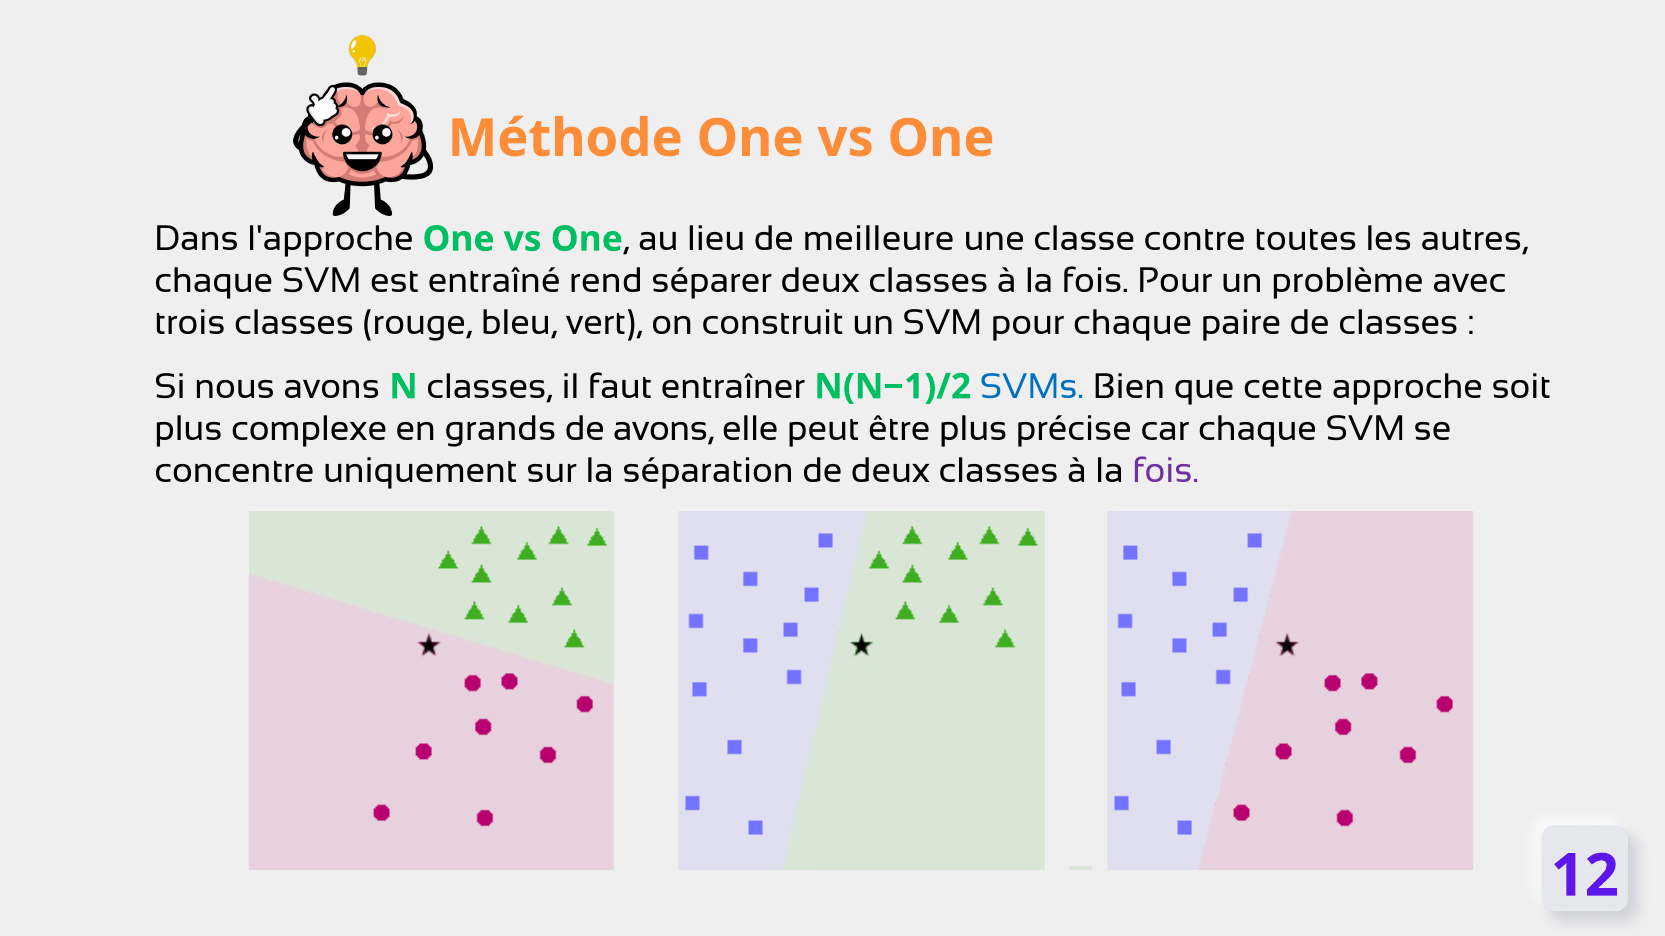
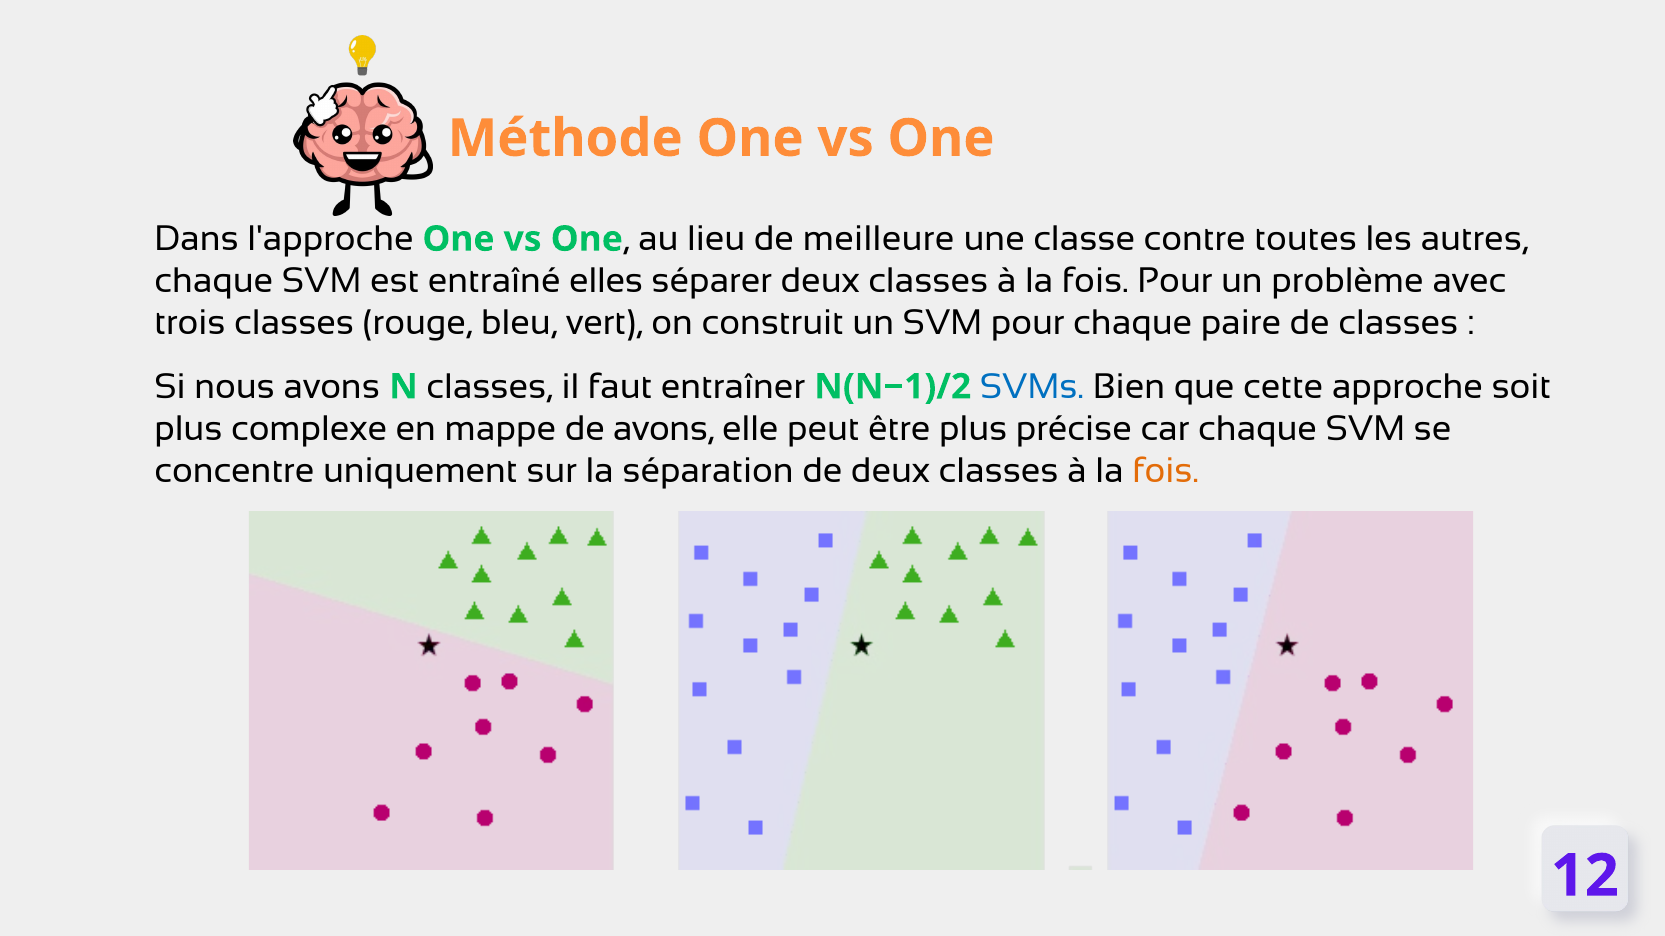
rend: rend -> elles
grands: grands -> mappe
fois at (1166, 471) colour: purple -> orange
